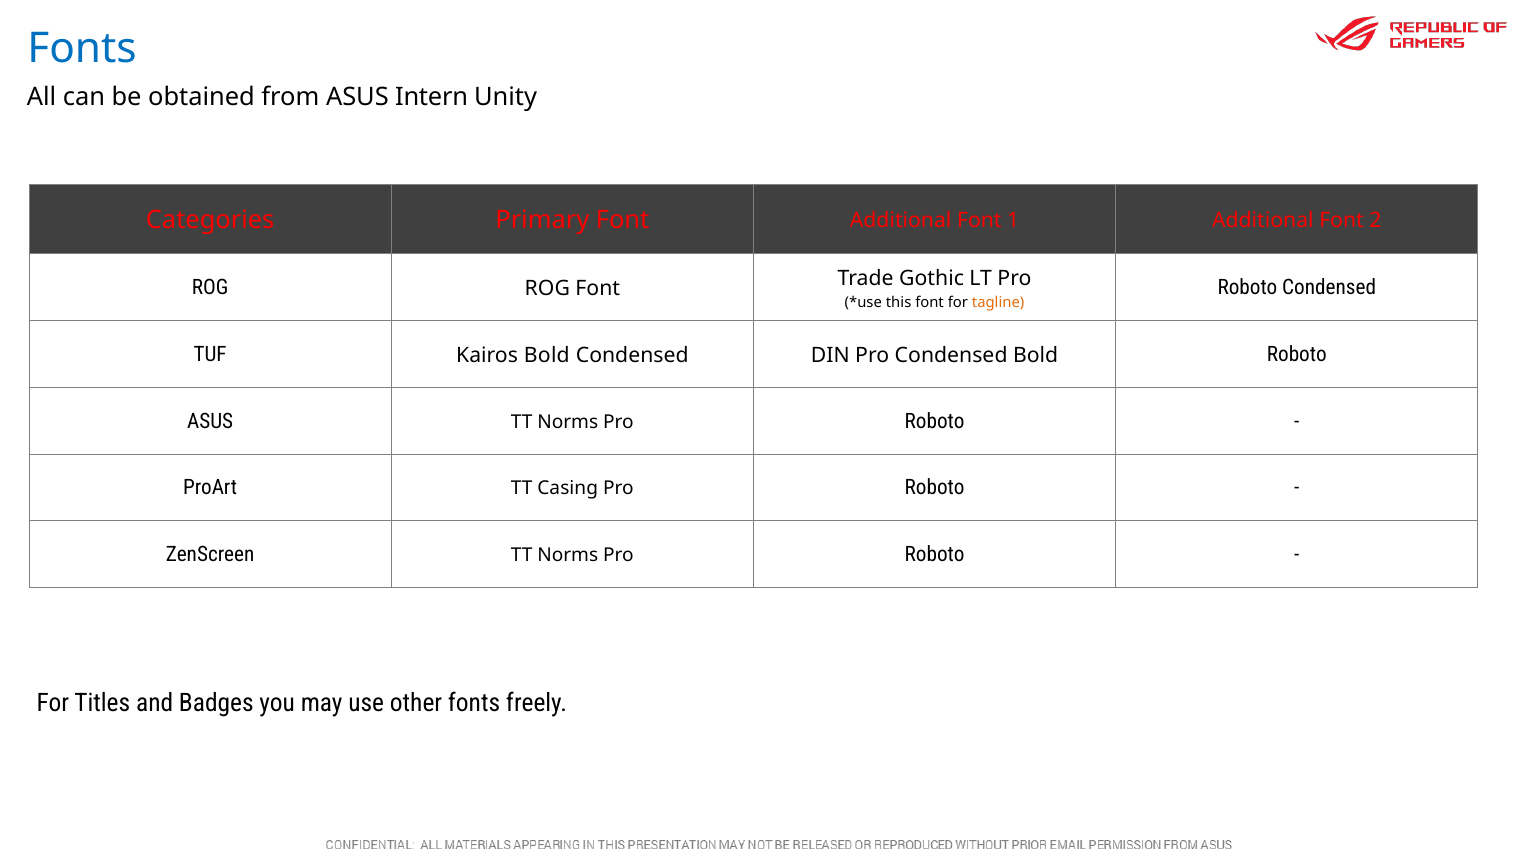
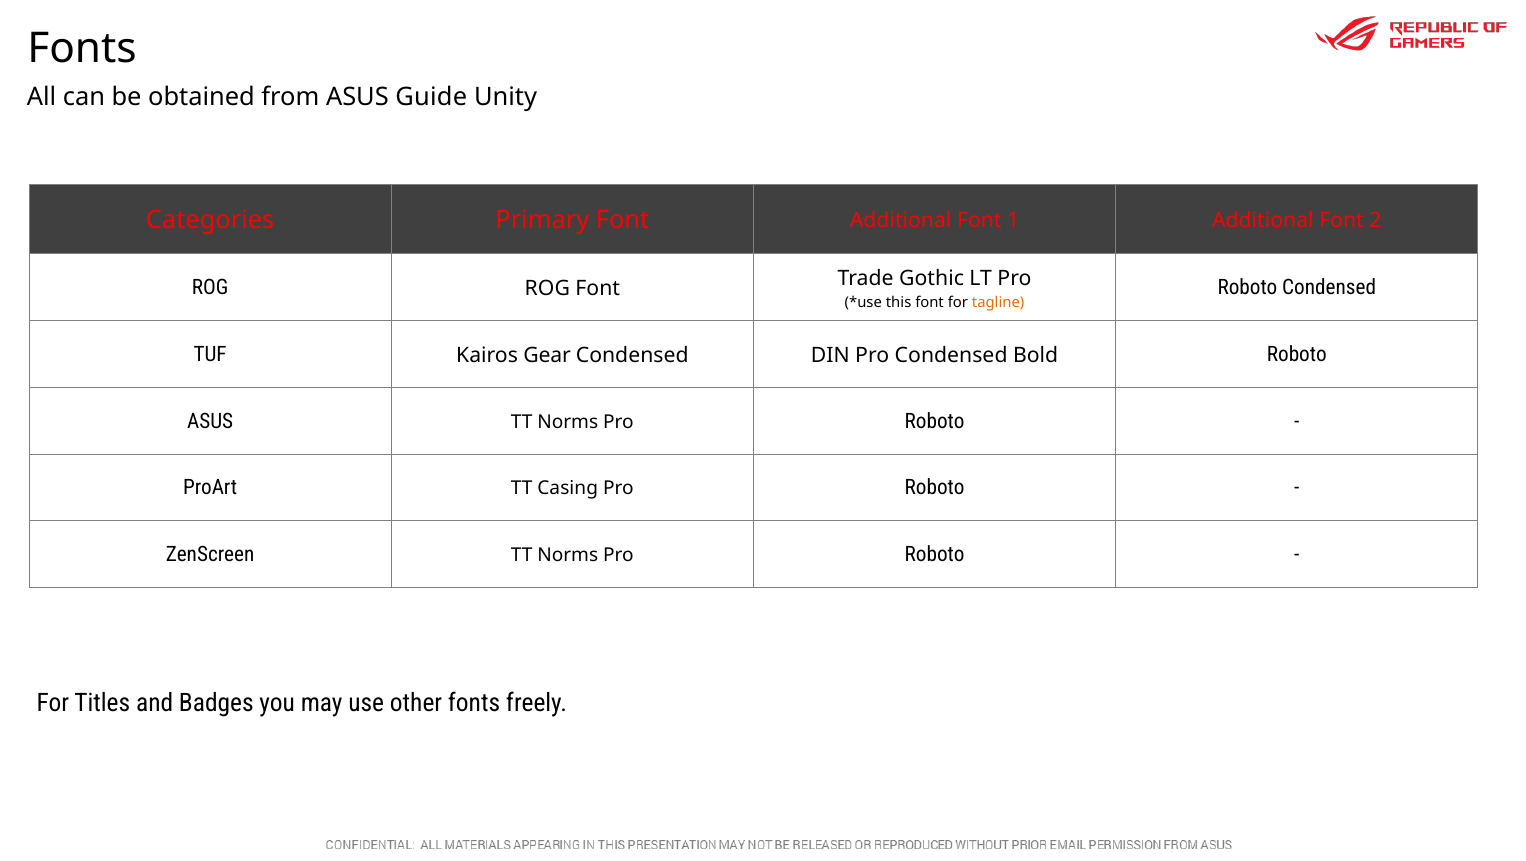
Fonts at (82, 48) colour: blue -> black
Intern: Intern -> Guide
Kairos Bold: Bold -> Gear
